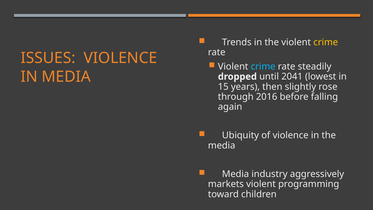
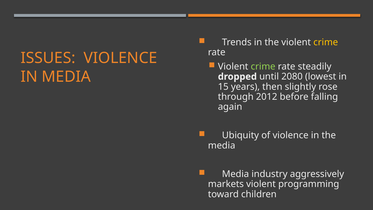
crime at (263, 66) colour: light blue -> light green
2041: 2041 -> 2080
2016: 2016 -> 2012
